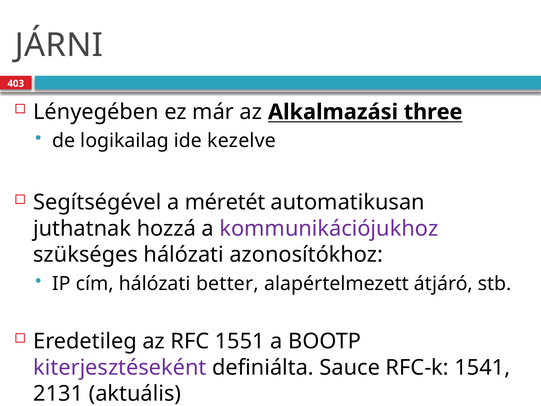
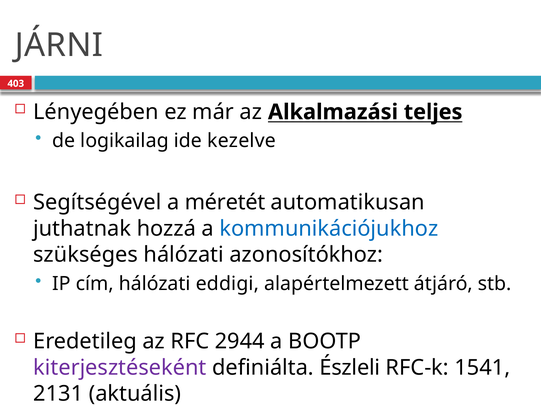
three: three -> teljes
kommunikációjukhoz colour: purple -> blue
better: better -> eddigi
1551: 1551 -> 2944
Sauce: Sauce -> Észleli
